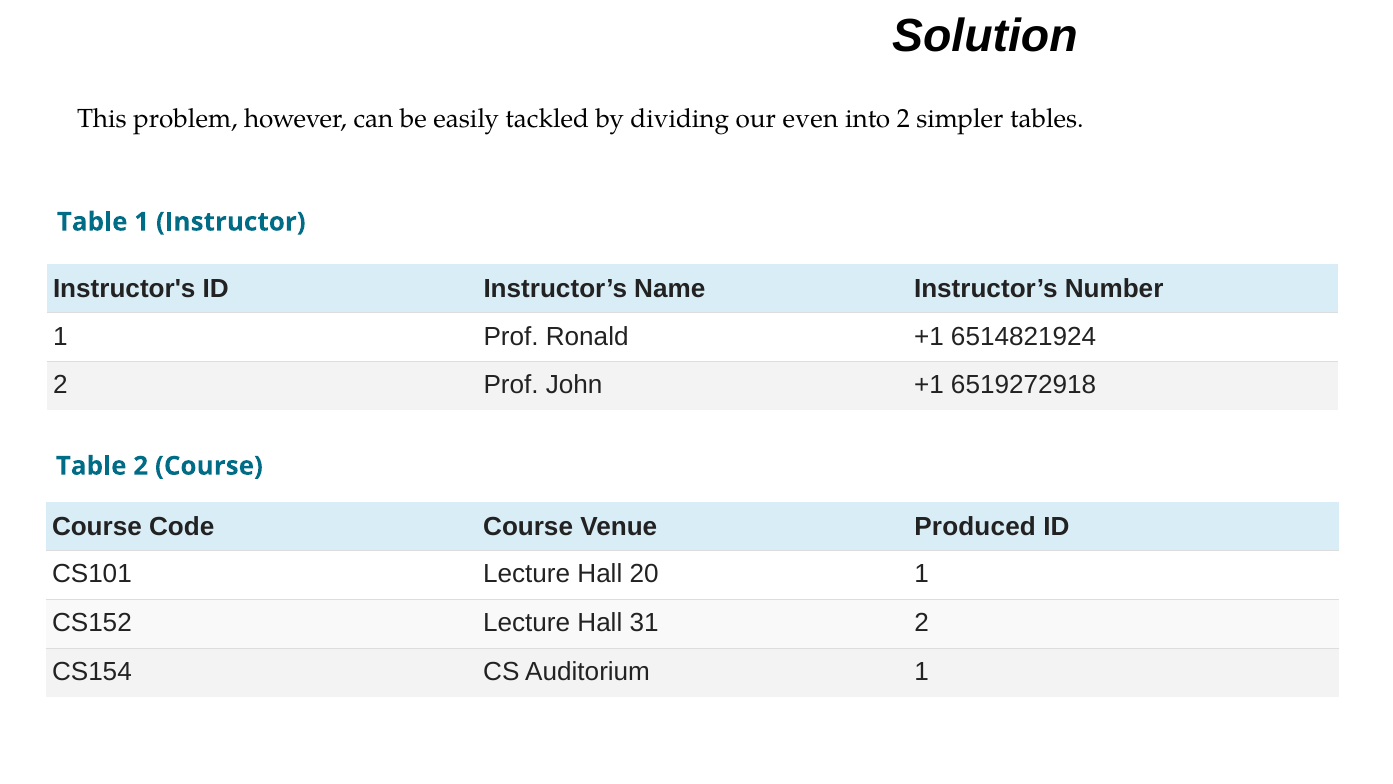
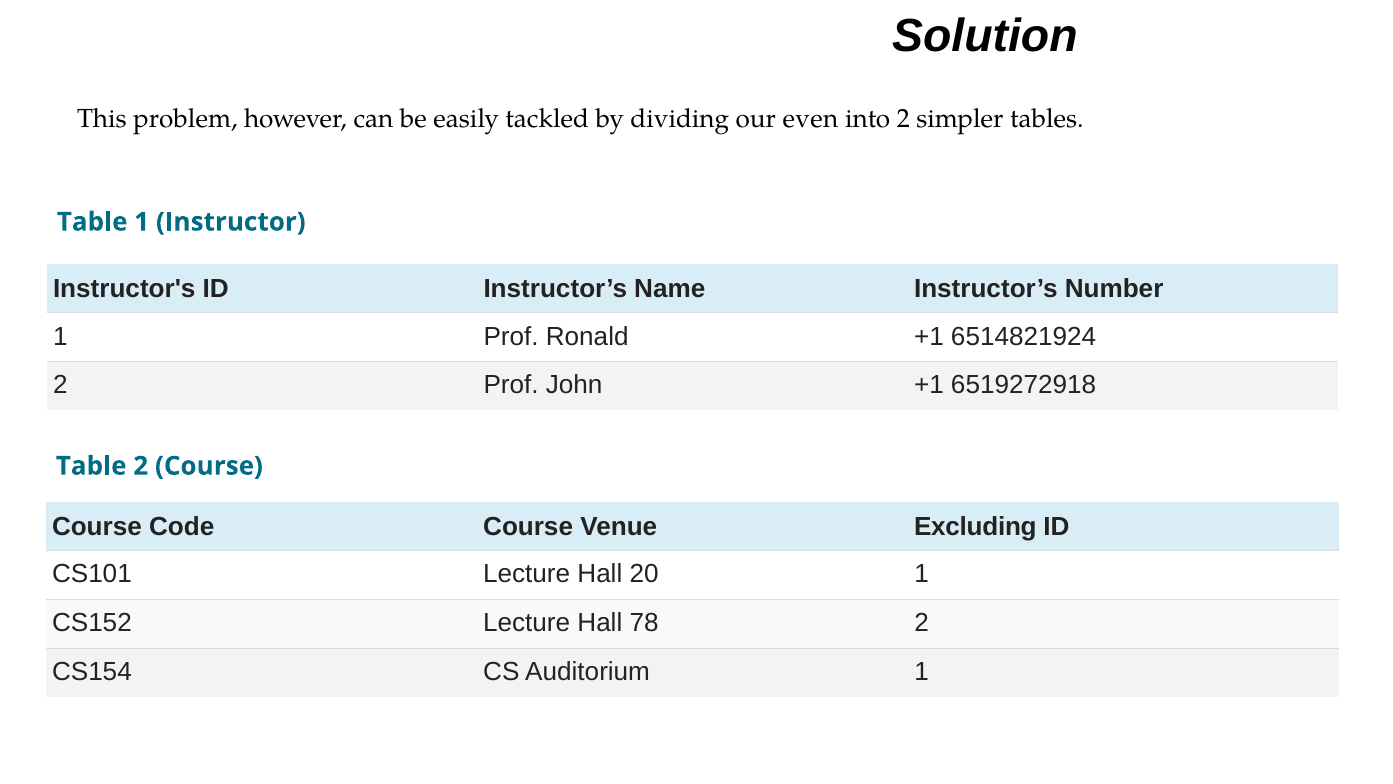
Produced: Produced -> Excluding
31: 31 -> 78
